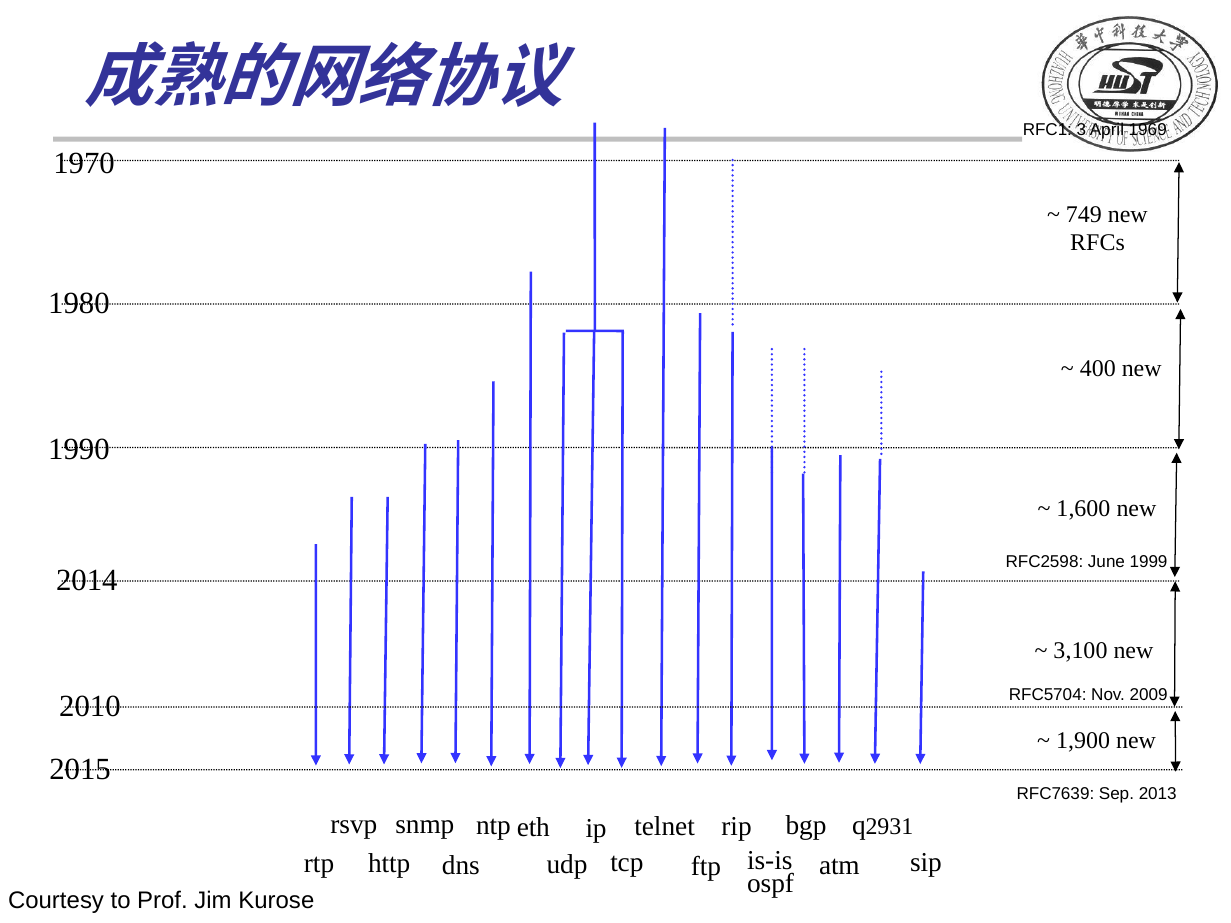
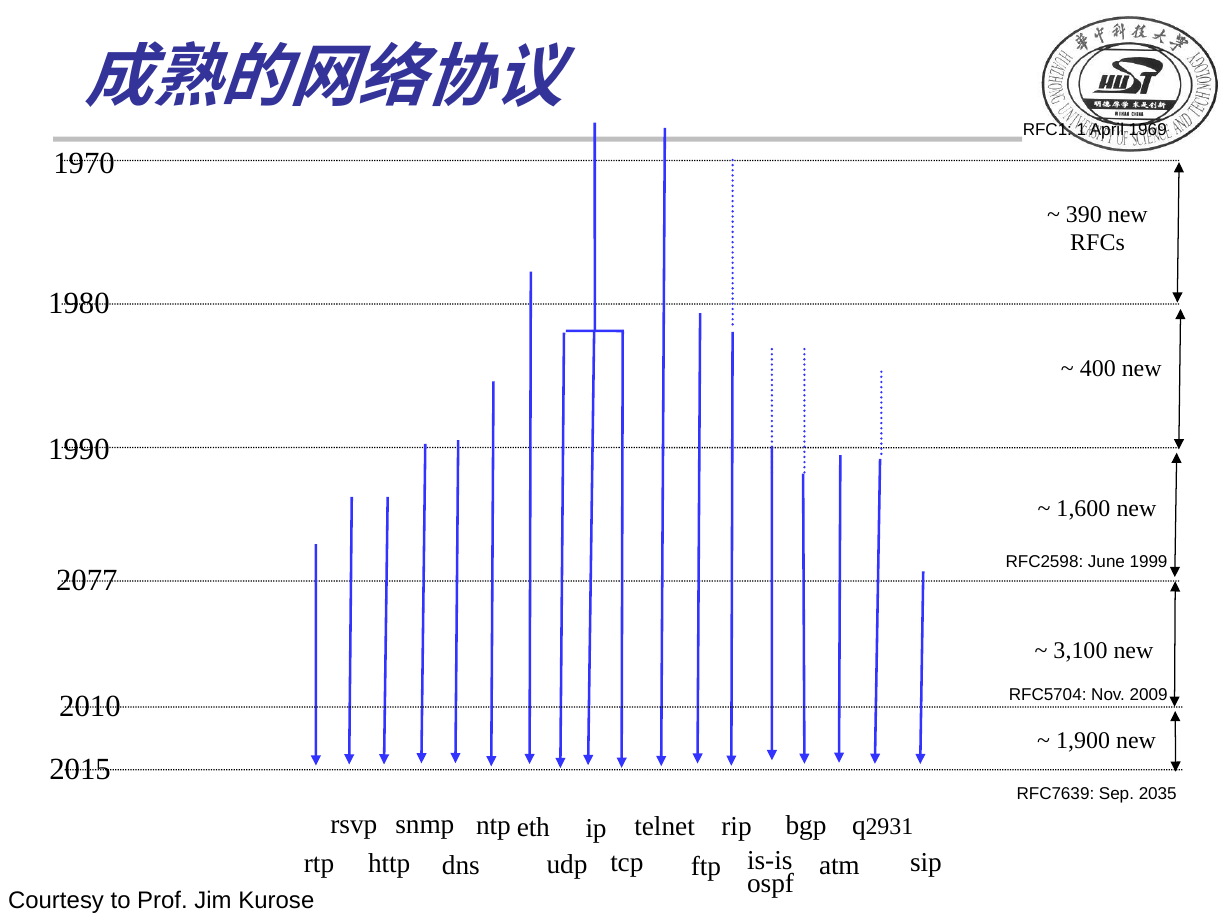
3: 3 -> 1
749: 749 -> 390
2014: 2014 -> 2077
2013: 2013 -> 2035
